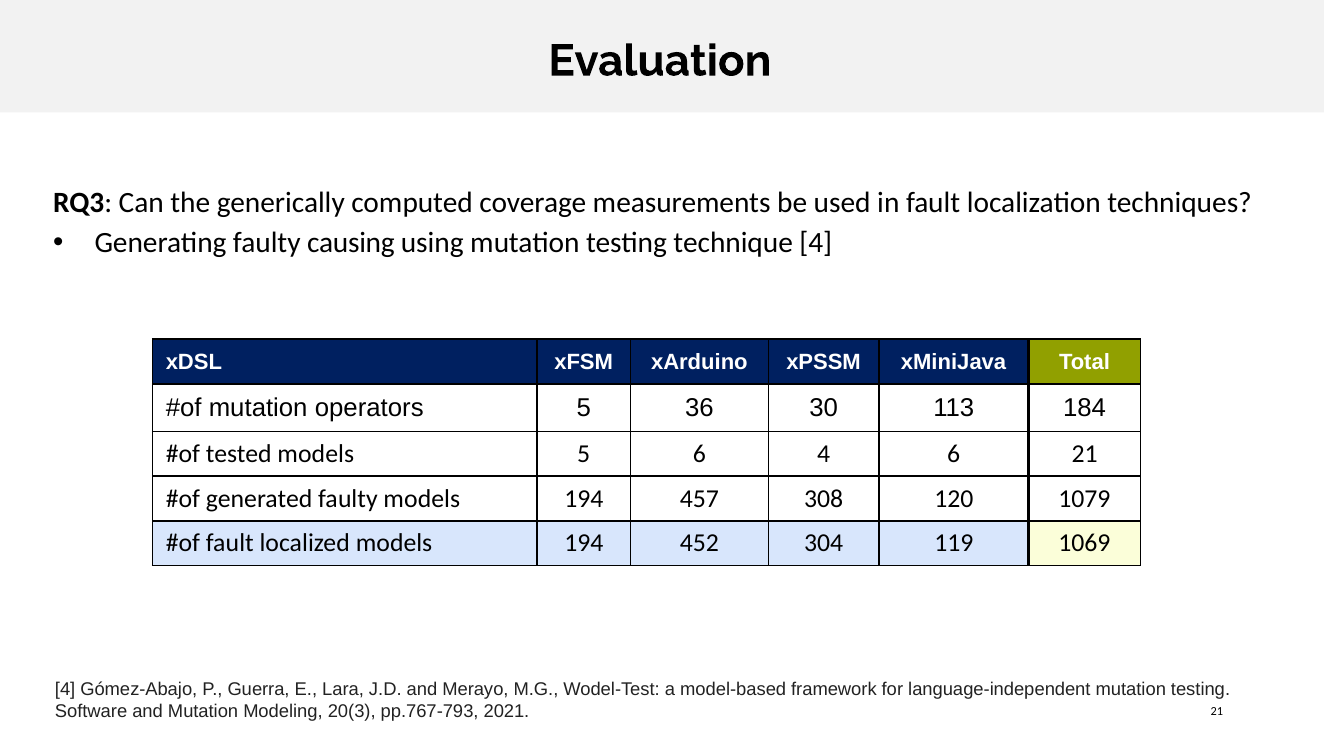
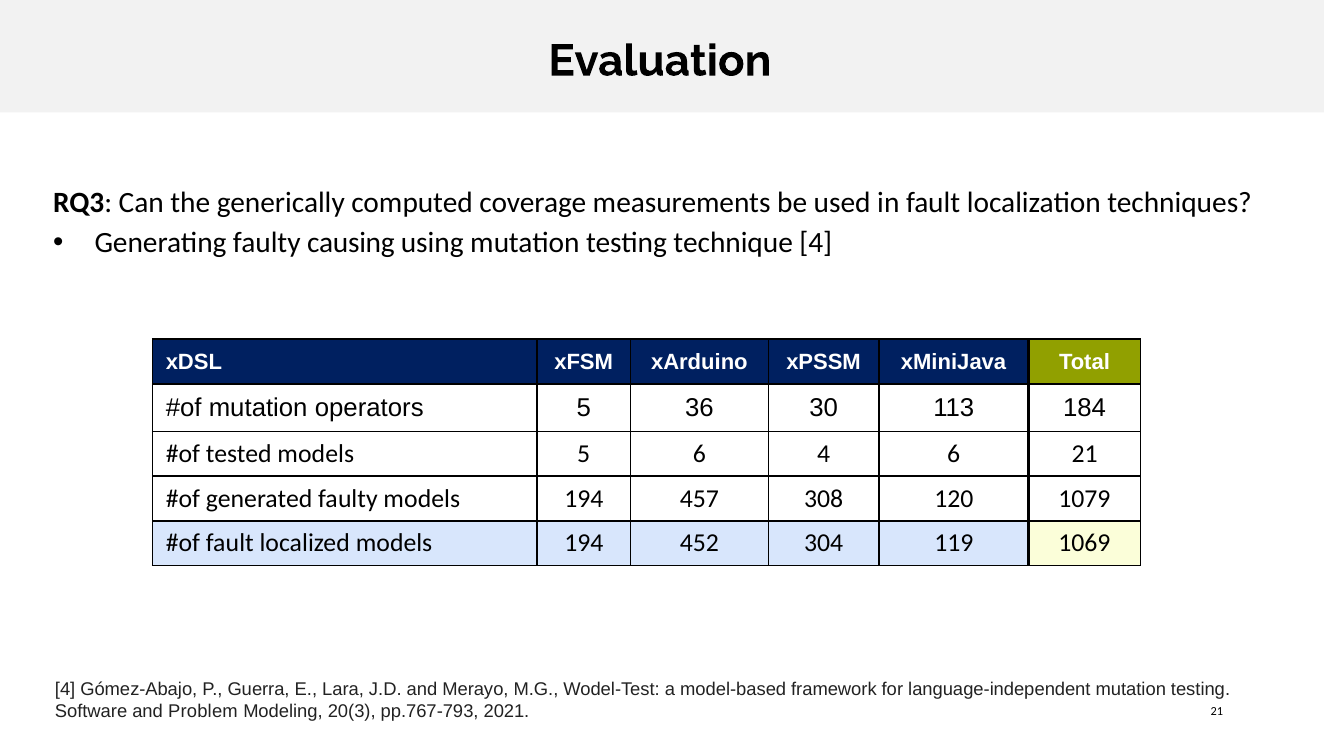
and Mutation: Mutation -> Problem
